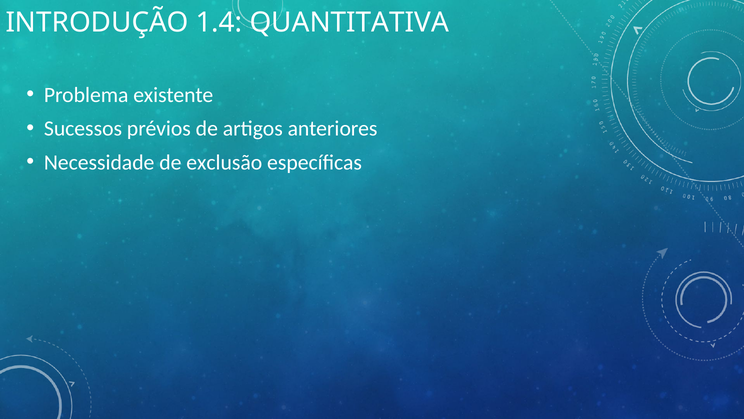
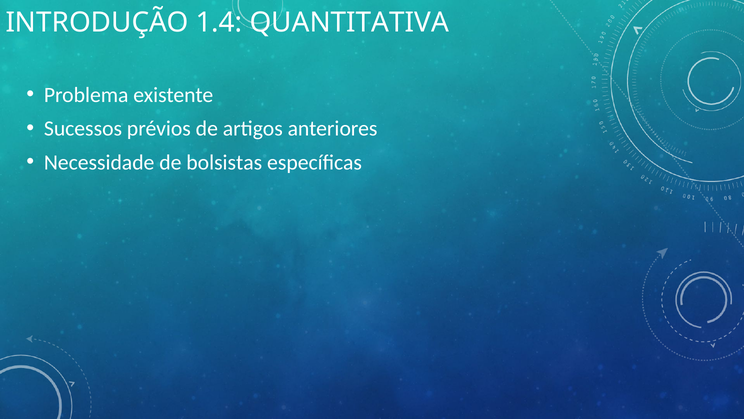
exclusão: exclusão -> bolsistas
